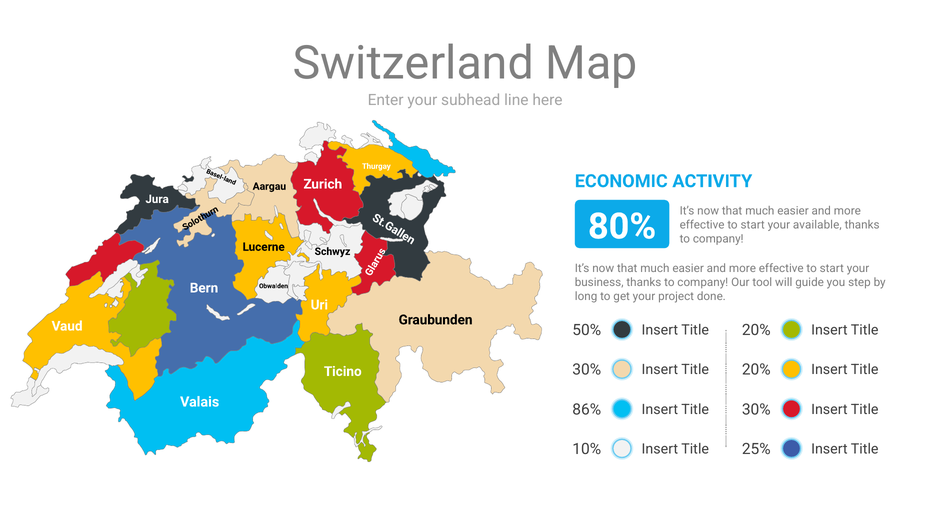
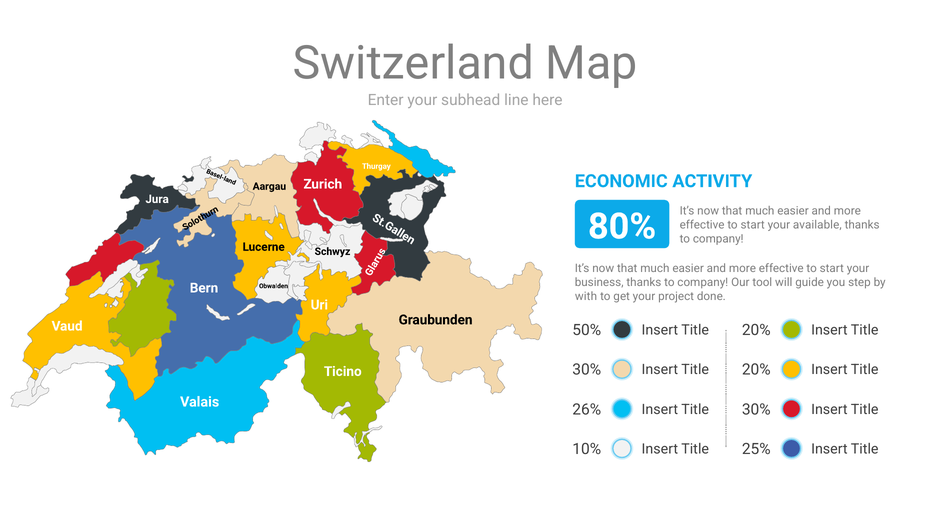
long: long -> with
86%: 86% -> 26%
